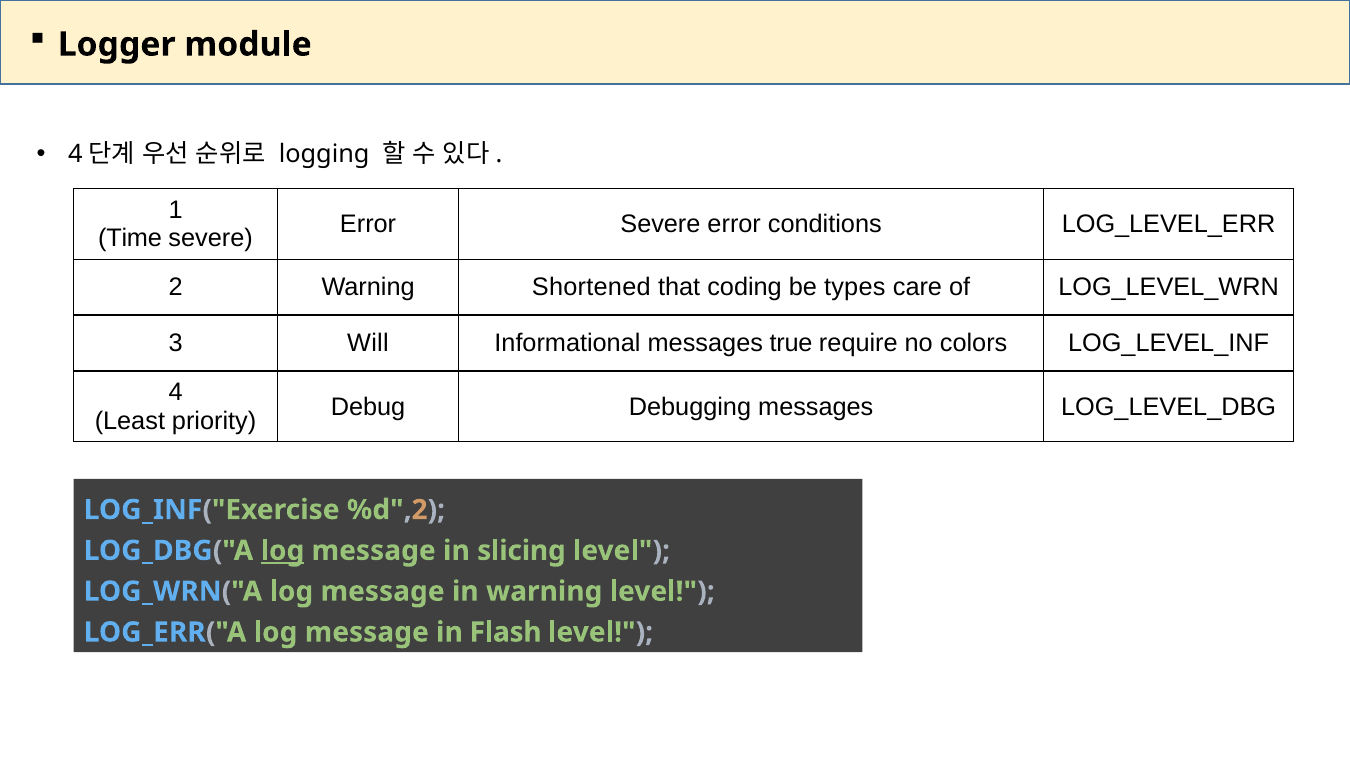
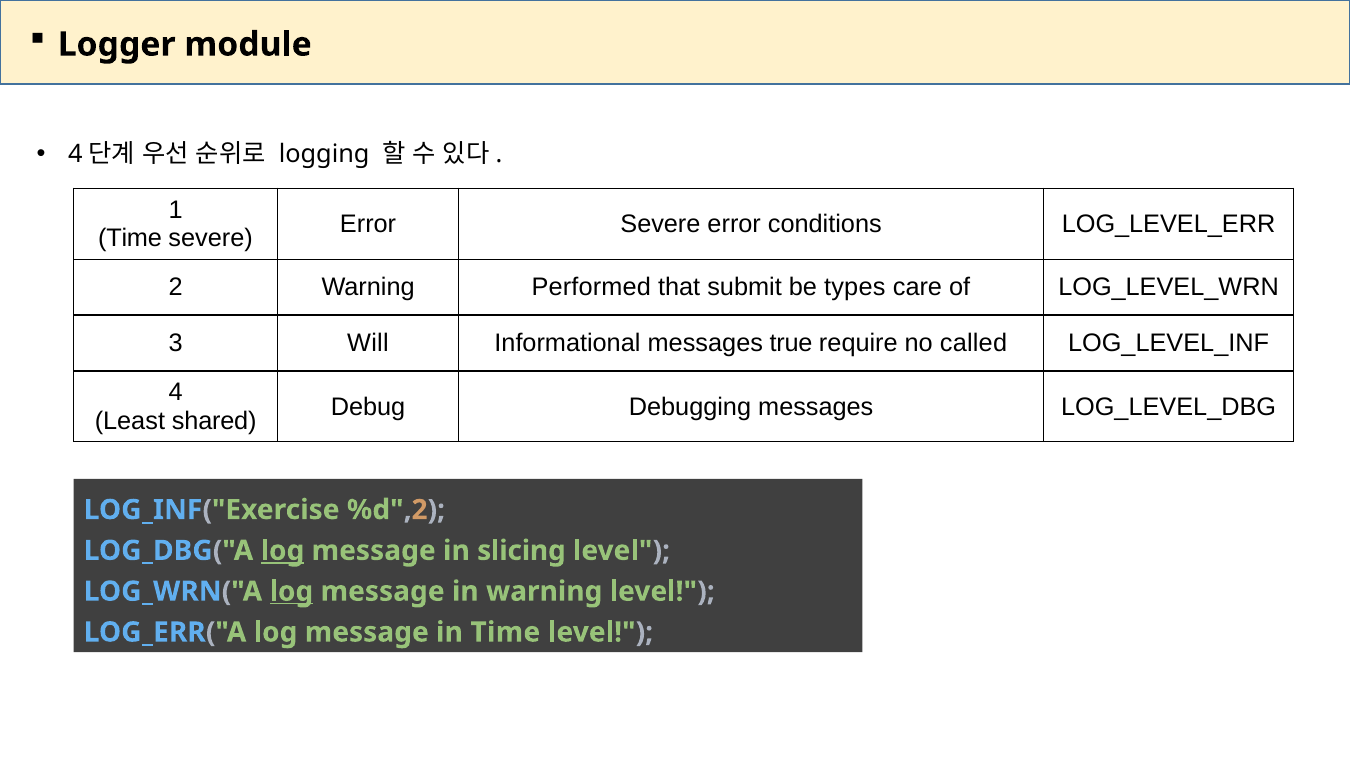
Shortened: Shortened -> Performed
coding: coding -> submit
colors: colors -> called
priority: priority -> shared
log at (291, 591) underline: none -> present
in Flash: Flash -> Time
